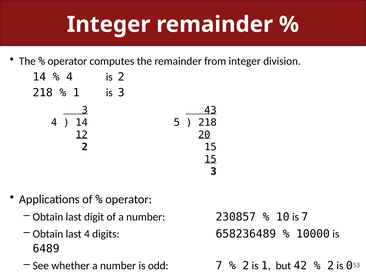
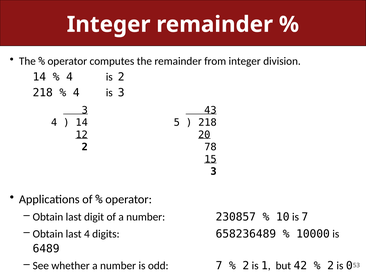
1 at (76, 92): 1 -> 4
2 15: 15 -> 78
